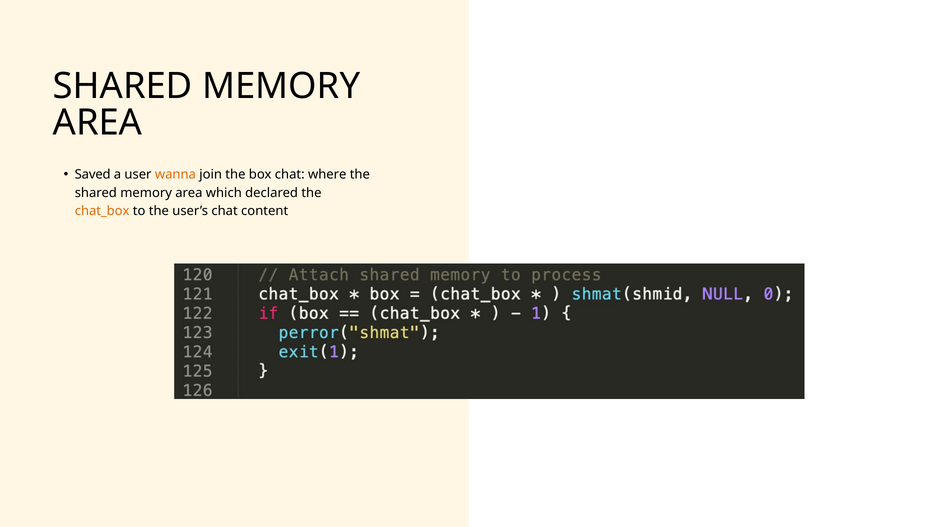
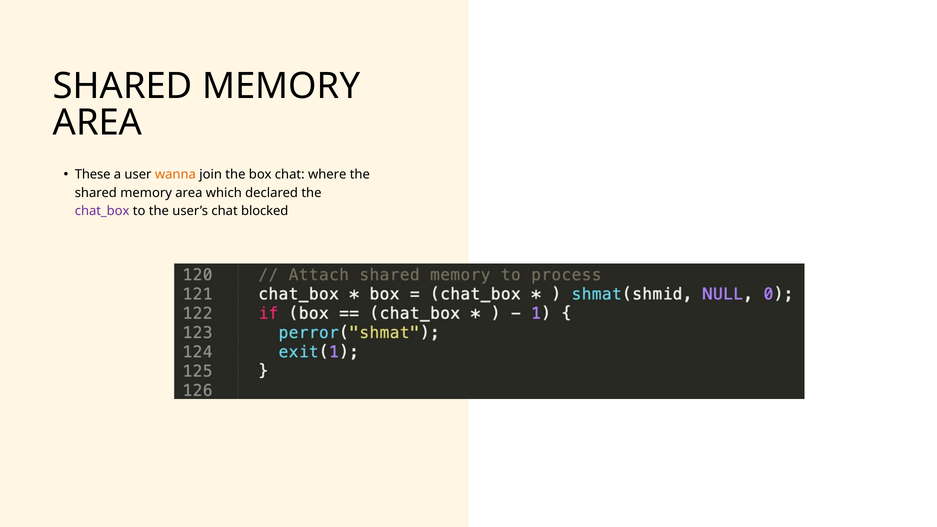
Saved: Saved -> These
chat_box colour: orange -> purple
content: content -> blocked
